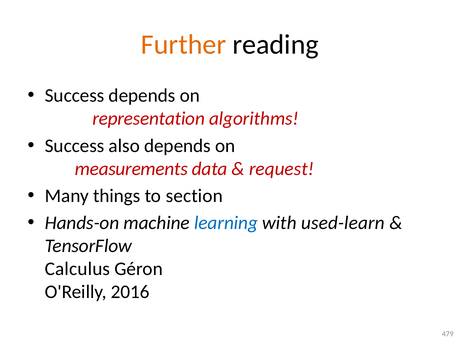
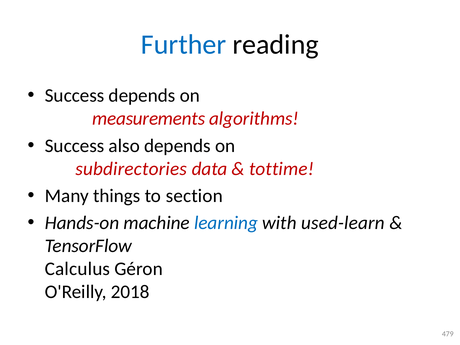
Further colour: orange -> blue
representation: representation -> measurements
measurements: measurements -> subdirectories
request: request -> tottime
2016: 2016 -> 2018
